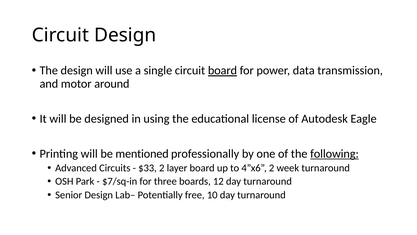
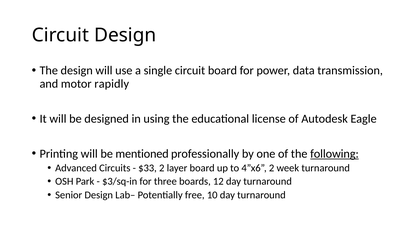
board at (222, 70) underline: present -> none
around: around -> rapidly
$7/sq-in: $7/sq-in -> $3/sq-in
